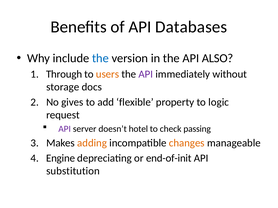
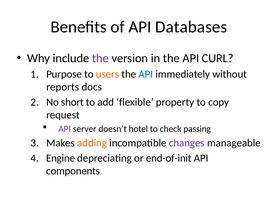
the at (100, 58) colour: blue -> purple
ALSO: ALSO -> CURL
Through: Through -> Purpose
API at (146, 74) colour: purple -> blue
storage: storage -> reports
gives: gives -> short
logic: logic -> copy
changes colour: orange -> purple
substitution: substitution -> components
